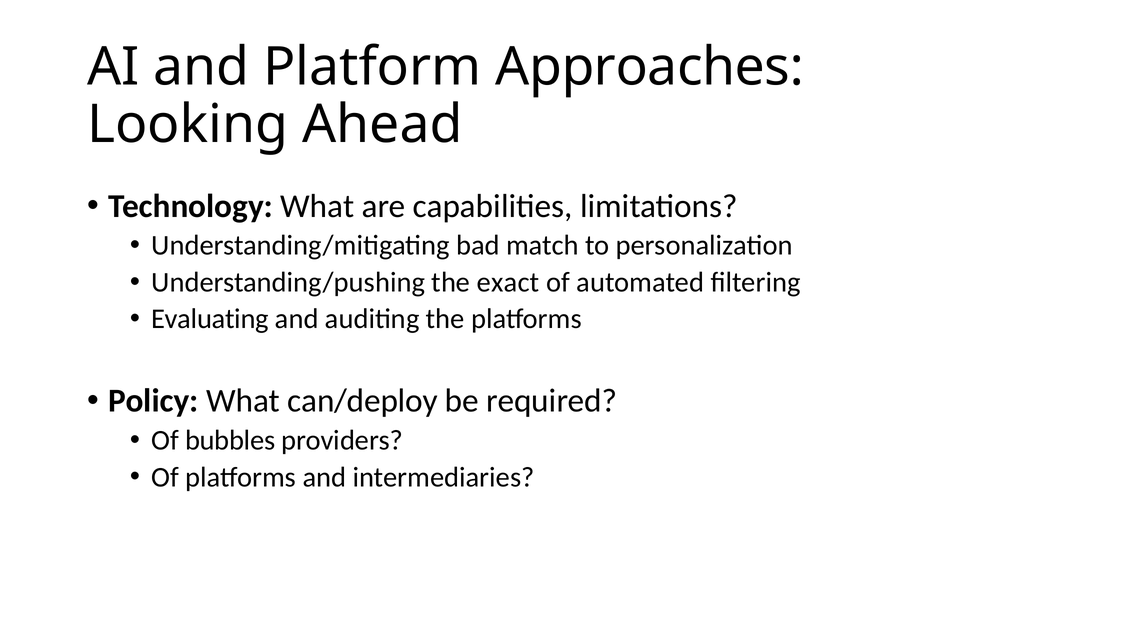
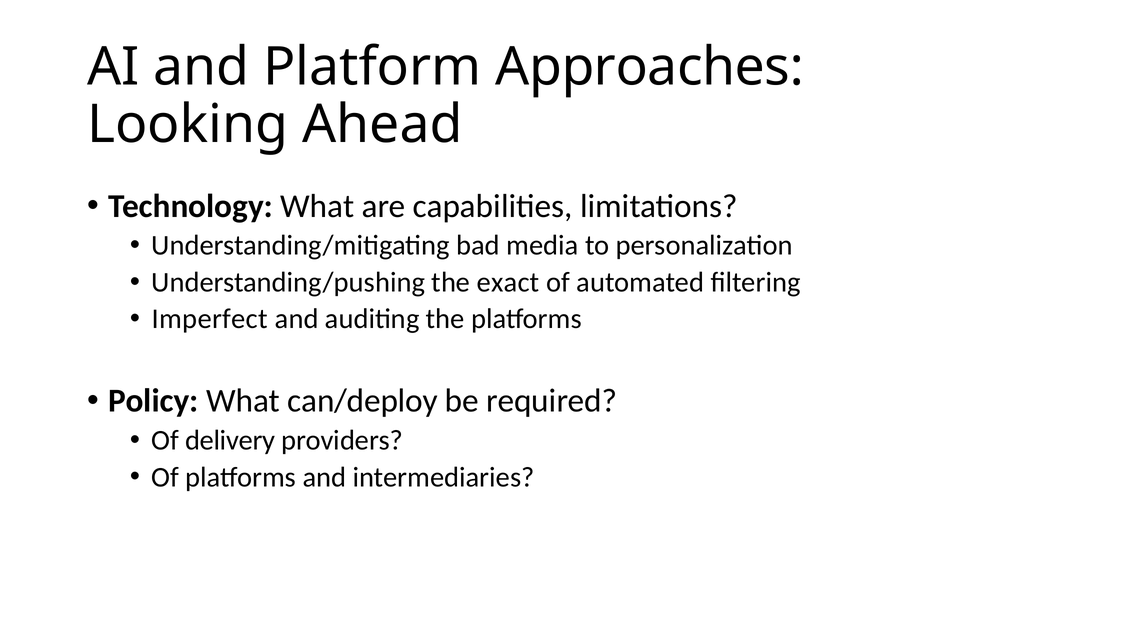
match: match -> media
Evaluating: Evaluating -> Imperfect
bubbles: bubbles -> delivery
